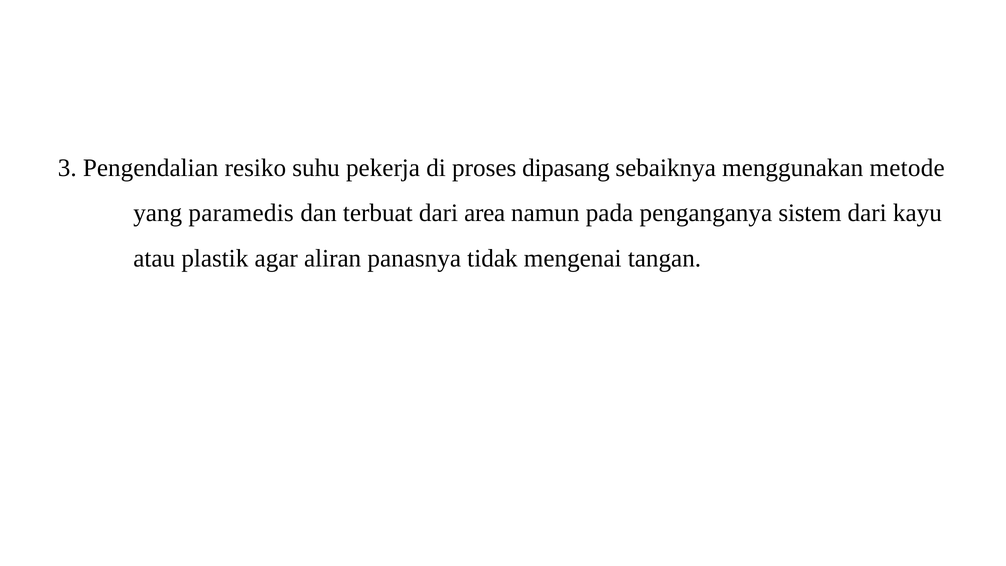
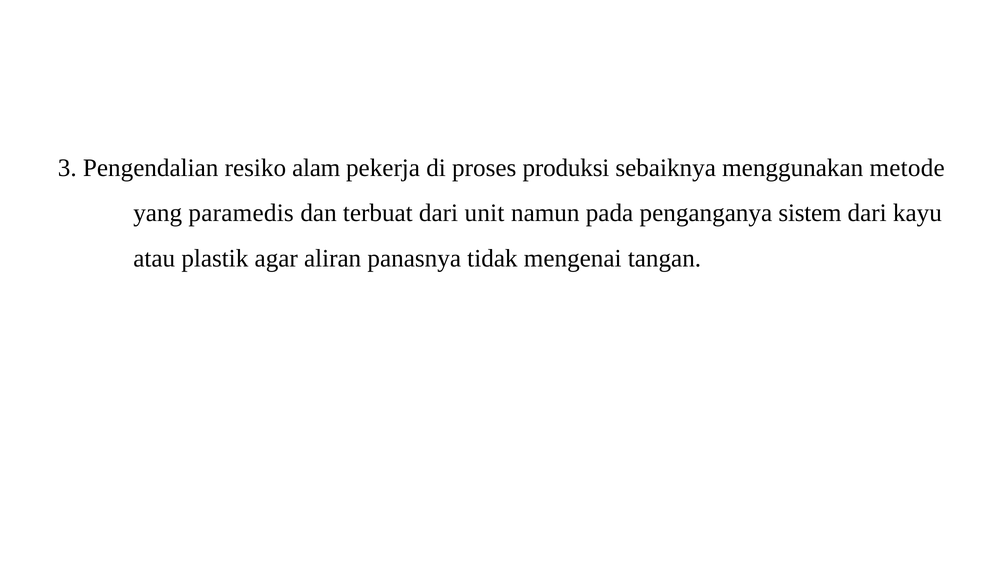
suhu: suhu -> alam
dipasang: dipasang -> produksi
area: area -> unit
